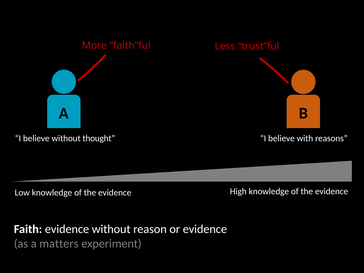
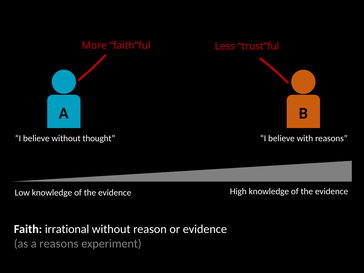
Faith evidence: evidence -> irrational
a matters: matters -> reasons
